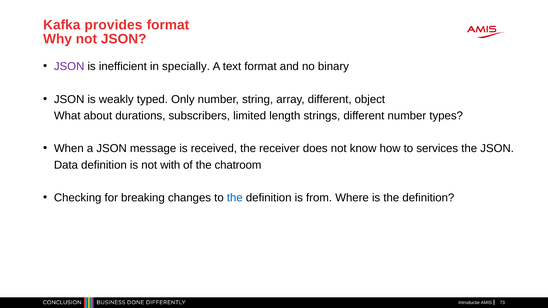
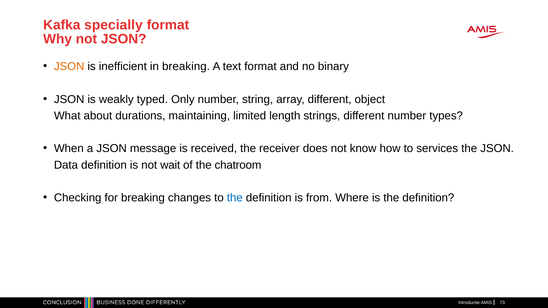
provides: provides -> specially
JSON at (69, 66) colour: purple -> orange
in specially: specially -> breaking
subscribers: subscribers -> maintaining
with: with -> wait
